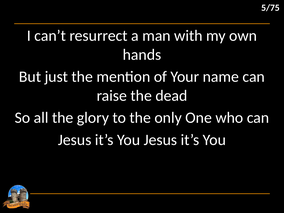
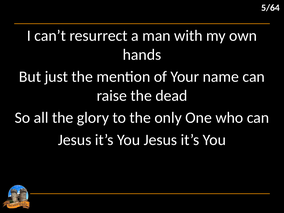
5/75: 5/75 -> 5/64
